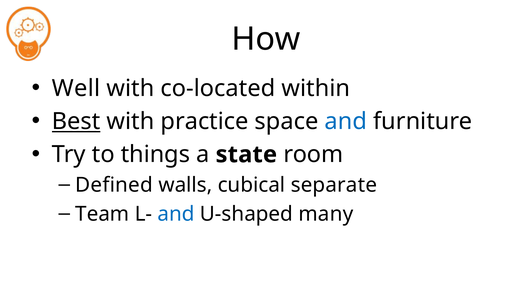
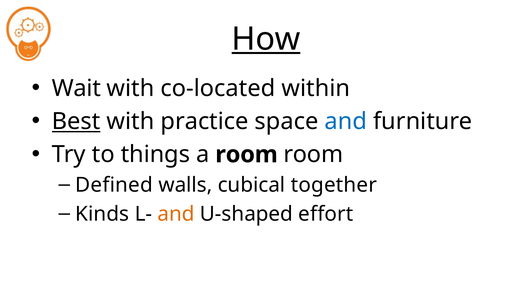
How underline: none -> present
Well: Well -> Wait
a state: state -> room
separate: separate -> together
Team: Team -> Kinds
and at (176, 214) colour: blue -> orange
many: many -> effort
